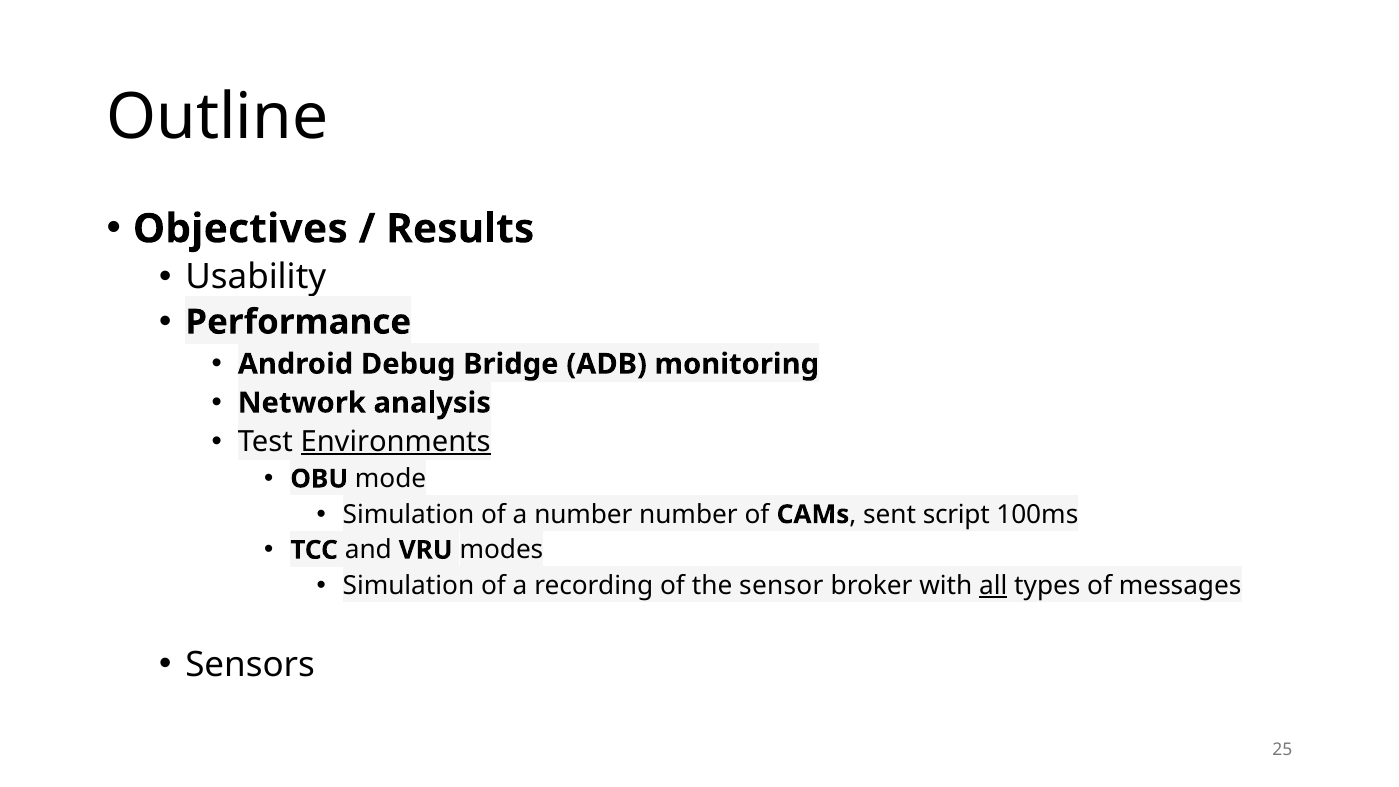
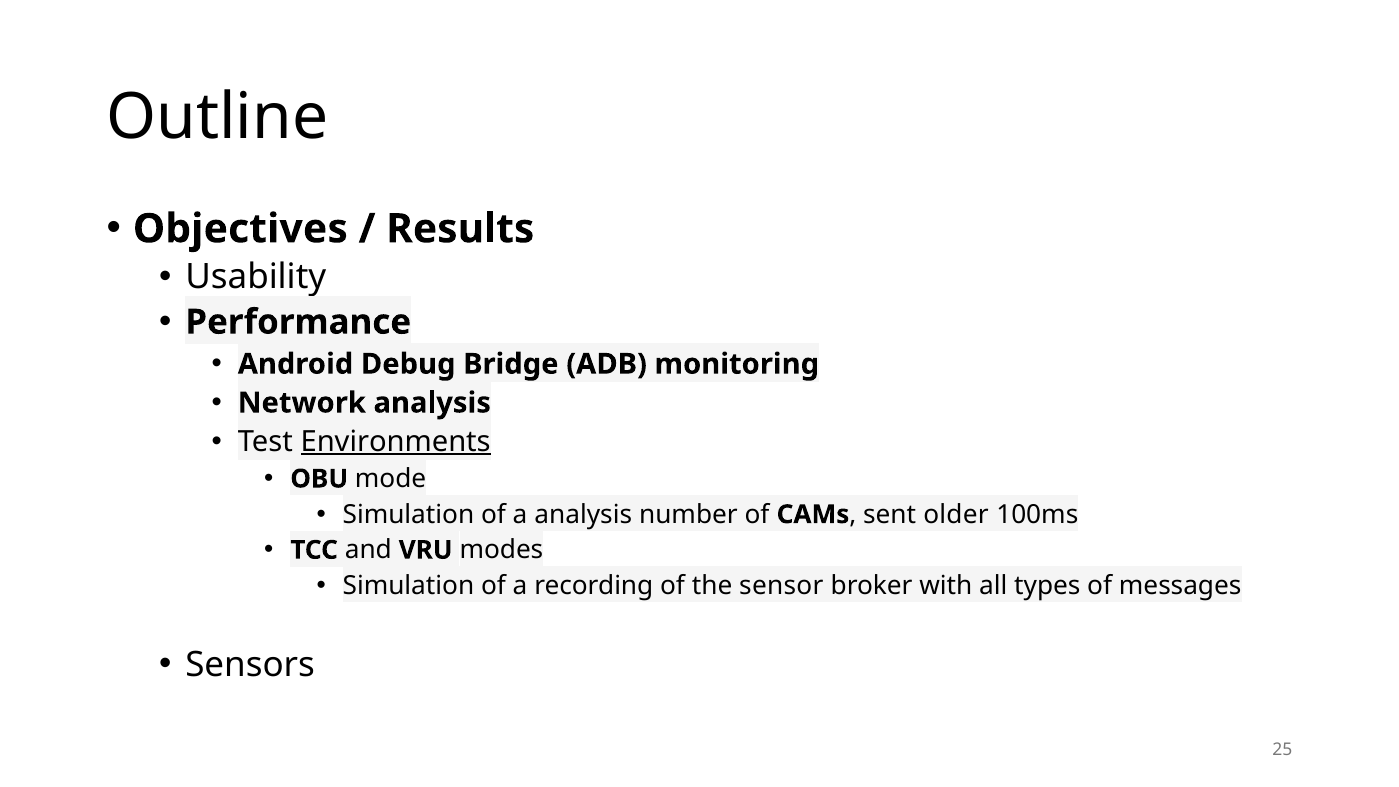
number at (583, 514): number -> analysis
script: script -> older
all underline: present -> none
